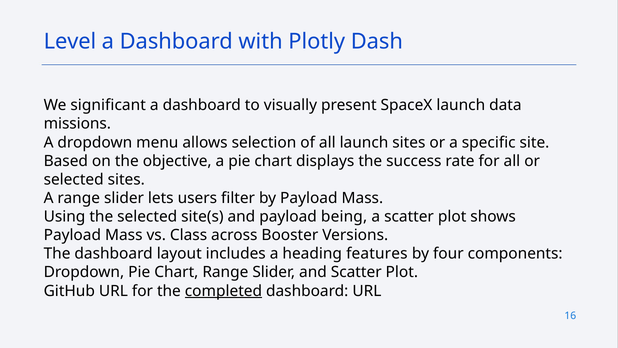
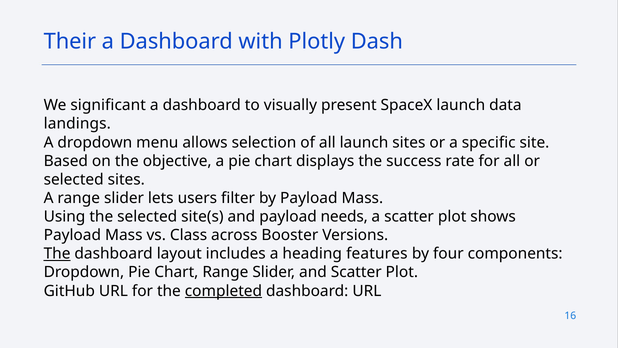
Level: Level -> Their
missions: missions -> landings
being: being -> needs
The at (57, 254) underline: none -> present
